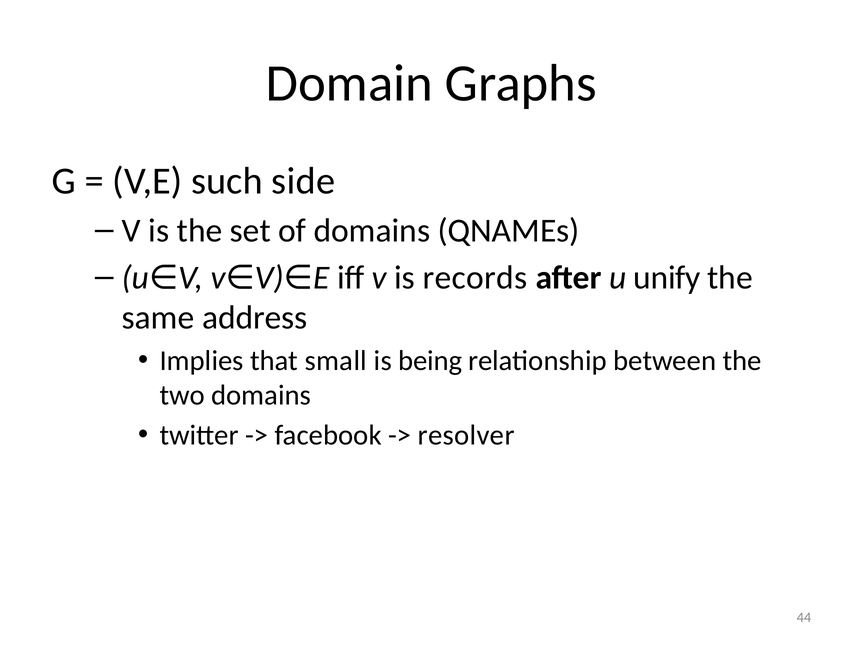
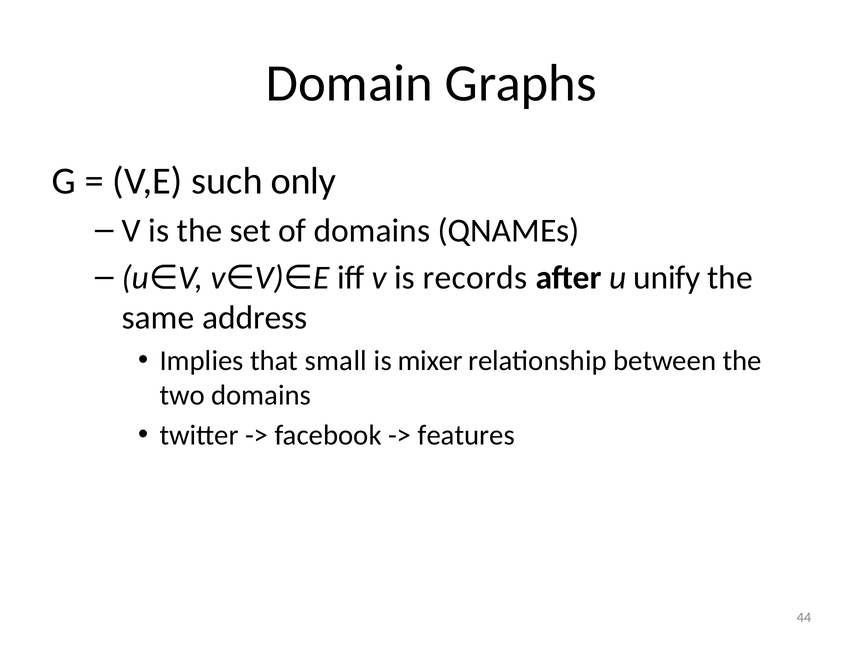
side: side -> only
being: being -> mixer
resolver: resolver -> features
